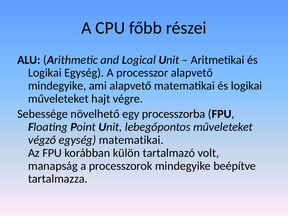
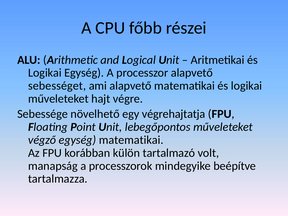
mindegyike at (57, 86): mindegyike -> sebességet
processzorba: processzorba -> végrehajtatja
